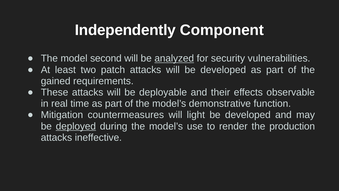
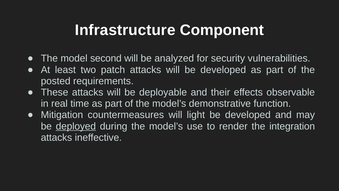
Independently: Independently -> Infrastructure
analyzed underline: present -> none
gained: gained -> posted
production: production -> integration
